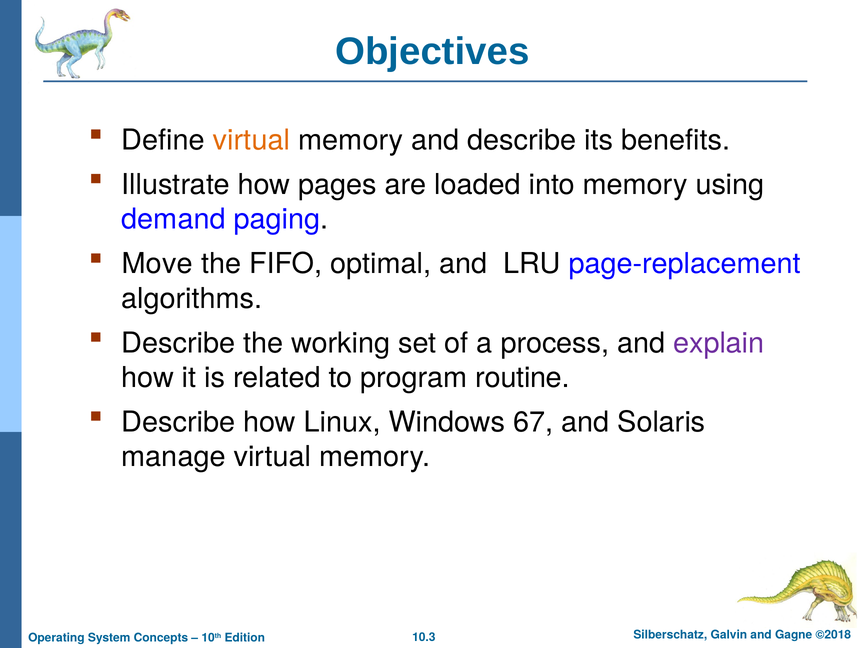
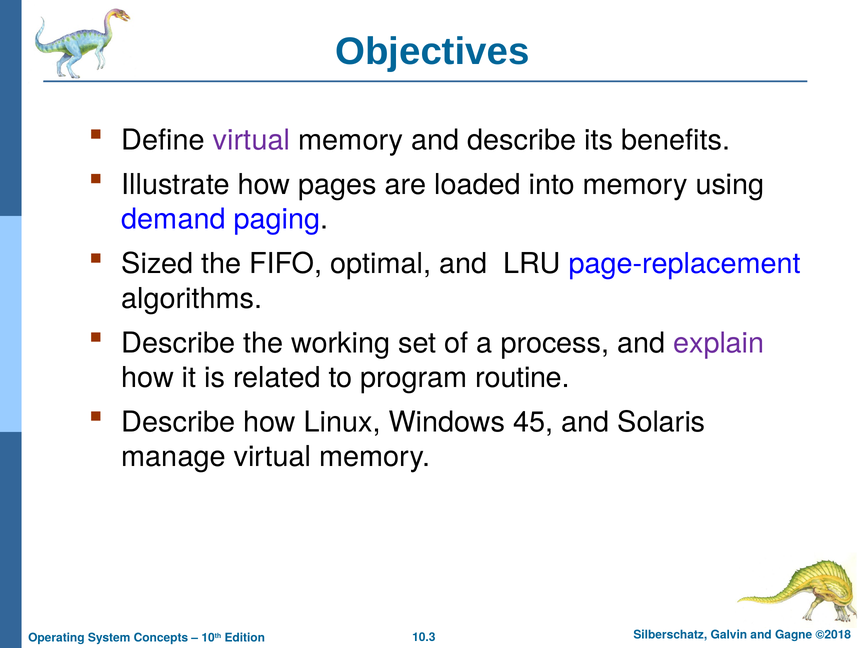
virtual at (252, 140) colour: orange -> purple
Move: Move -> Sized
67: 67 -> 45
